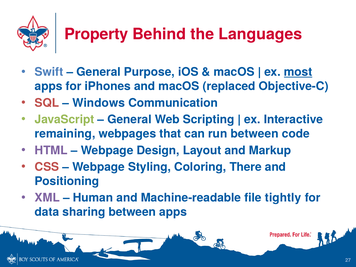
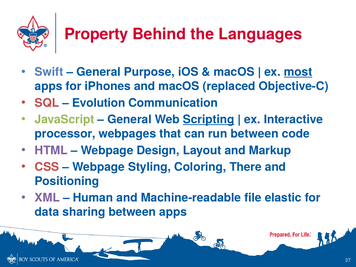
Windows: Windows -> Evolution
Scripting underline: none -> present
remaining: remaining -> processor
tightly: tightly -> elastic
